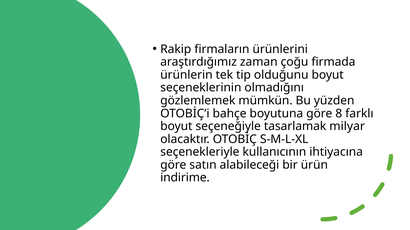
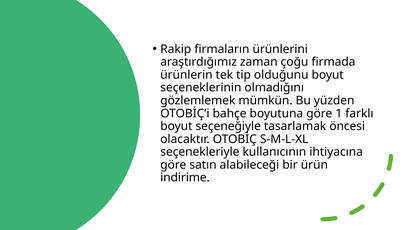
8: 8 -> 1
milyar: milyar -> öncesi
